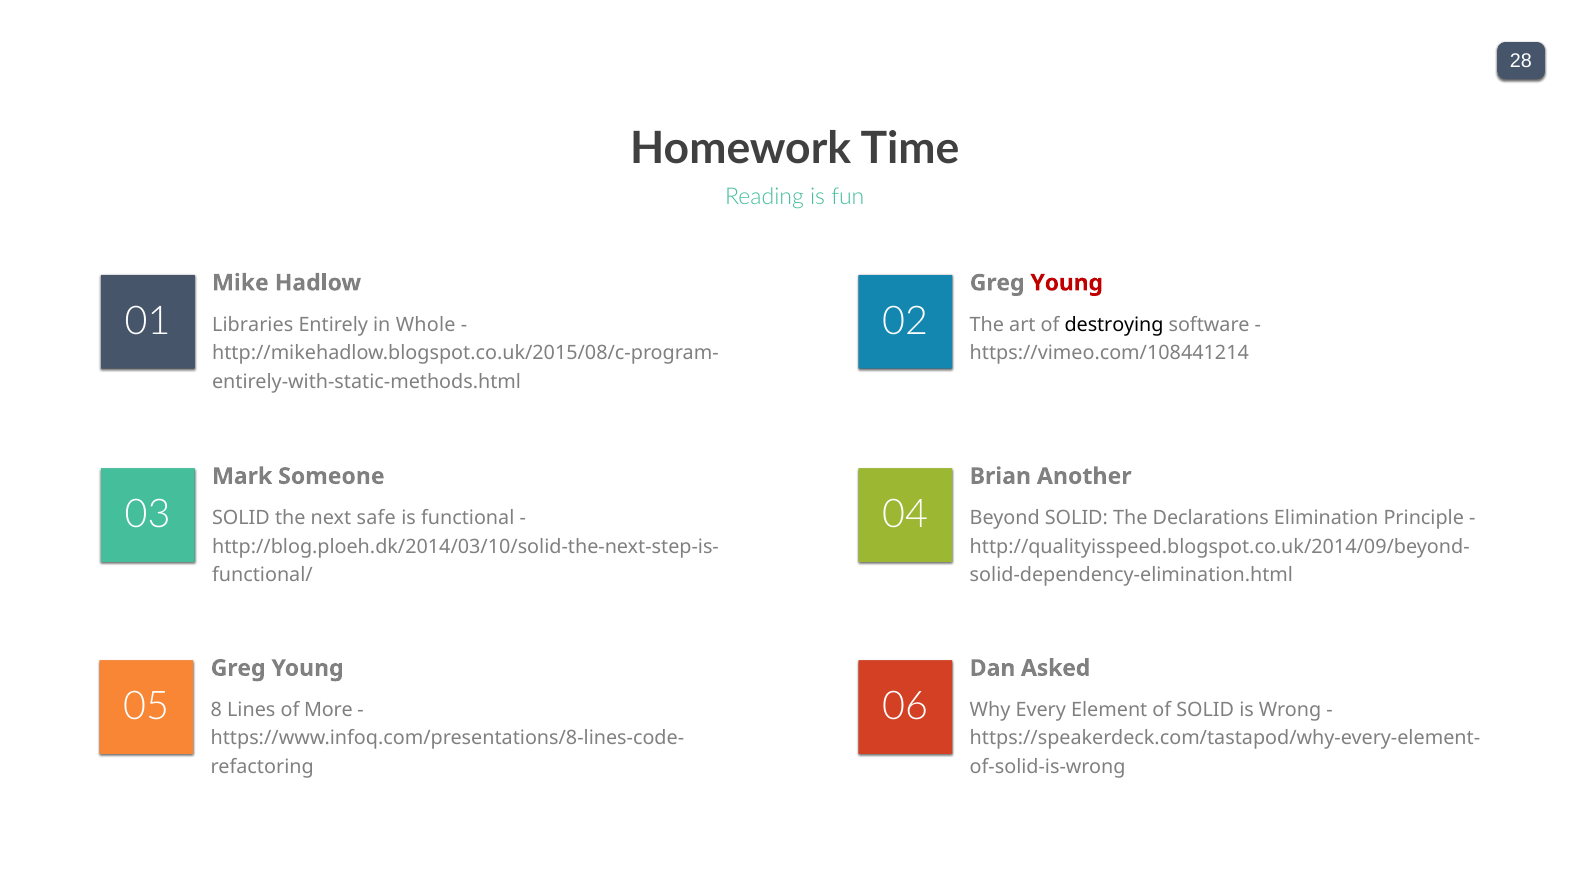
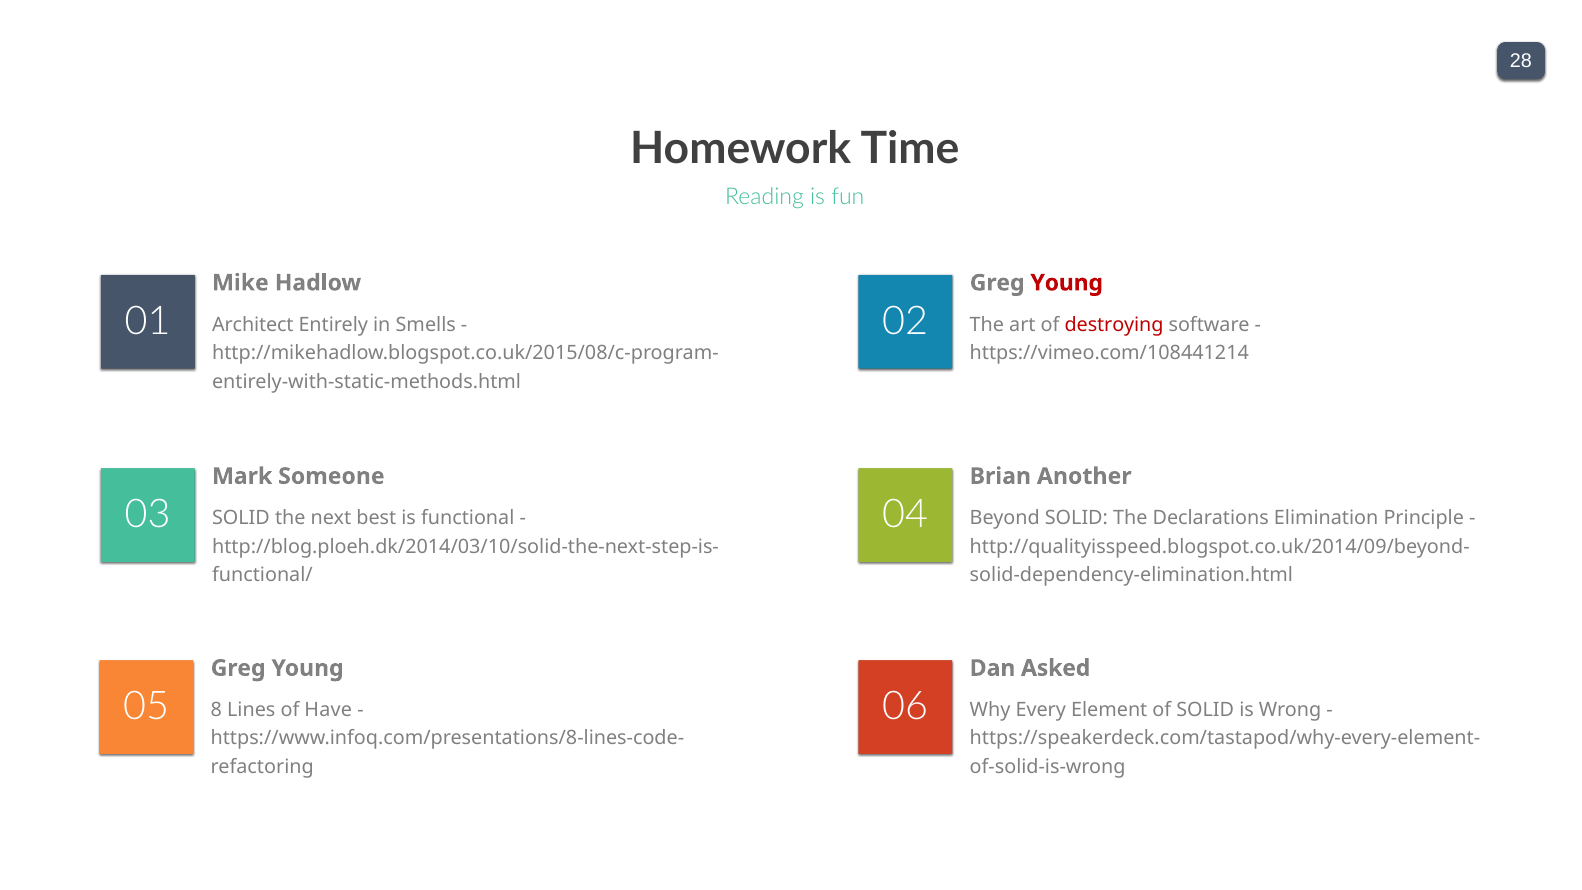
Libraries: Libraries -> Architect
Whole: Whole -> Smells
destroying colour: black -> red
safe: safe -> best
More: More -> Have
